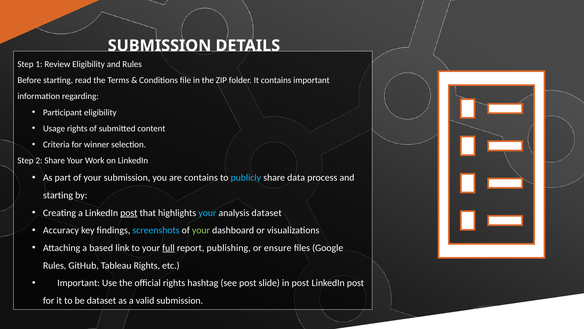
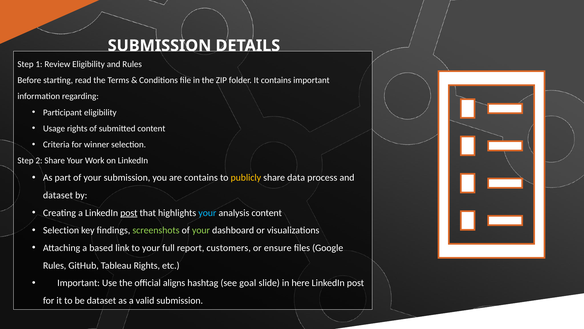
publicly colour: light blue -> yellow
starting at (58, 195): starting -> dataset
analysis dataset: dataset -> content
Accuracy at (61, 230): Accuracy -> Selection
screenshots colour: light blue -> light green
full underline: present -> none
publishing: publishing -> customers
official rights: rights -> aligns
see post: post -> goal
in post: post -> here
